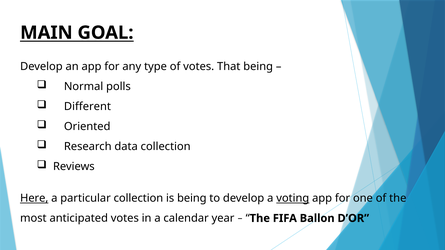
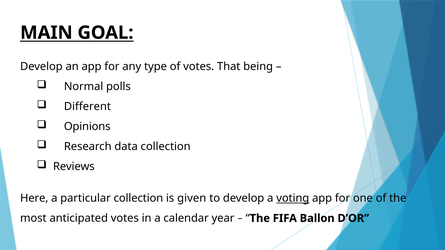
Oriented: Oriented -> Opinions
Here underline: present -> none
is being: being -> given
